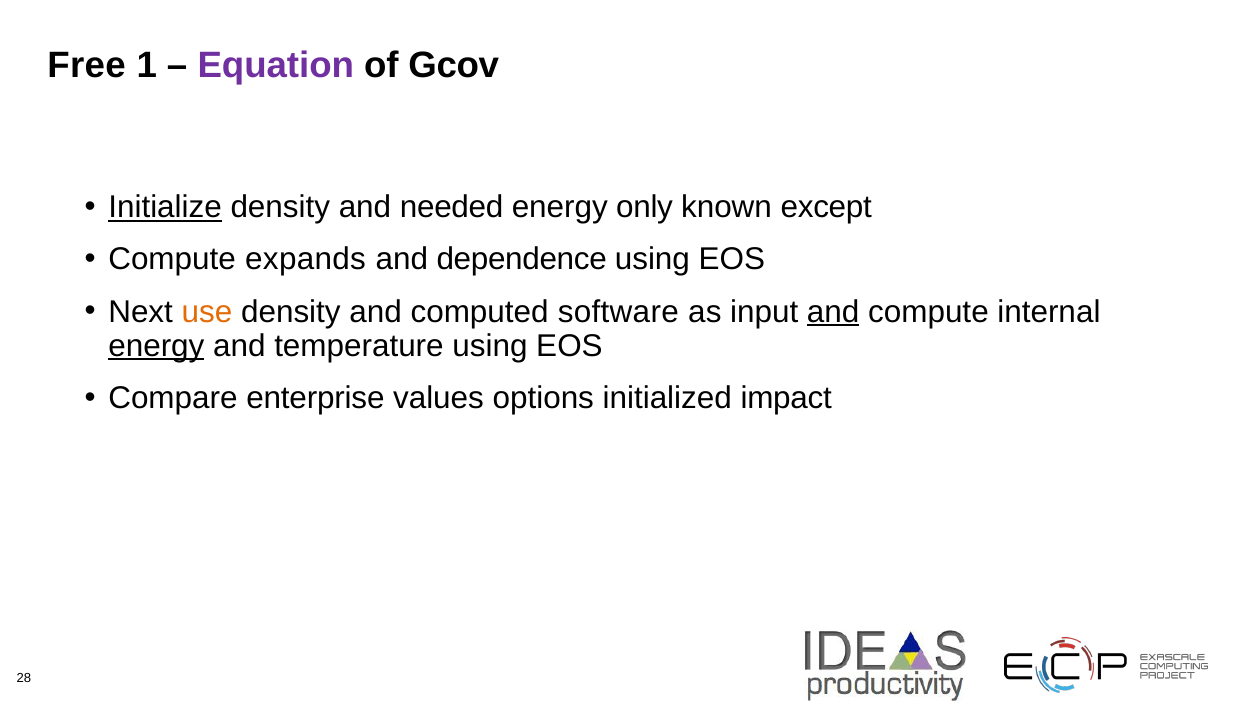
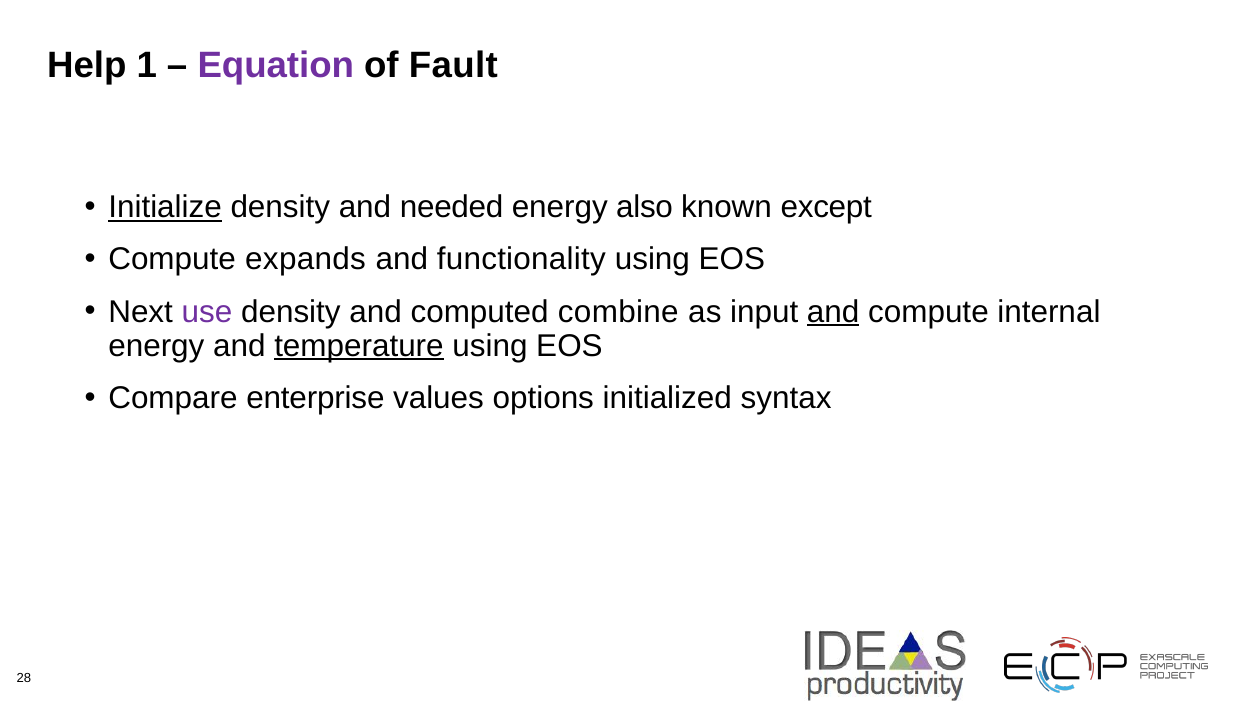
Free: Free -> Help
Gcov: Gcov -> Fault
only: only -> also
dependence: dependence -> functionality
use colour: orange -> purple
software: software -> combine
energy at (156, 346) underline: present -> none
temperature underline: none -> present
impact: impact -> syntax
